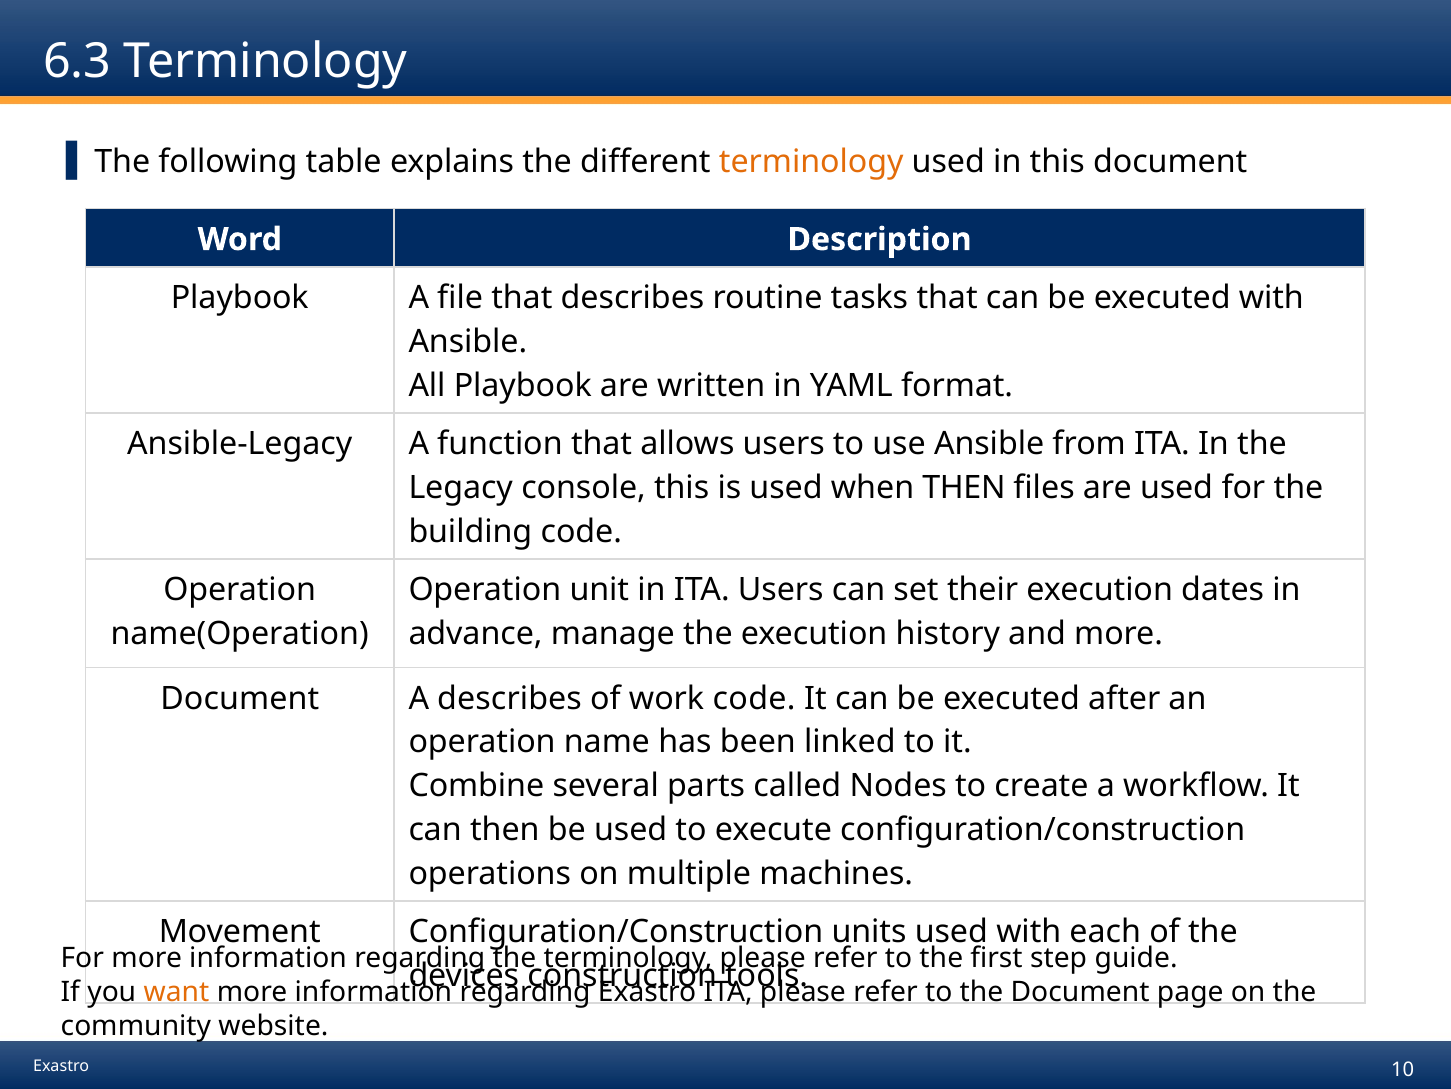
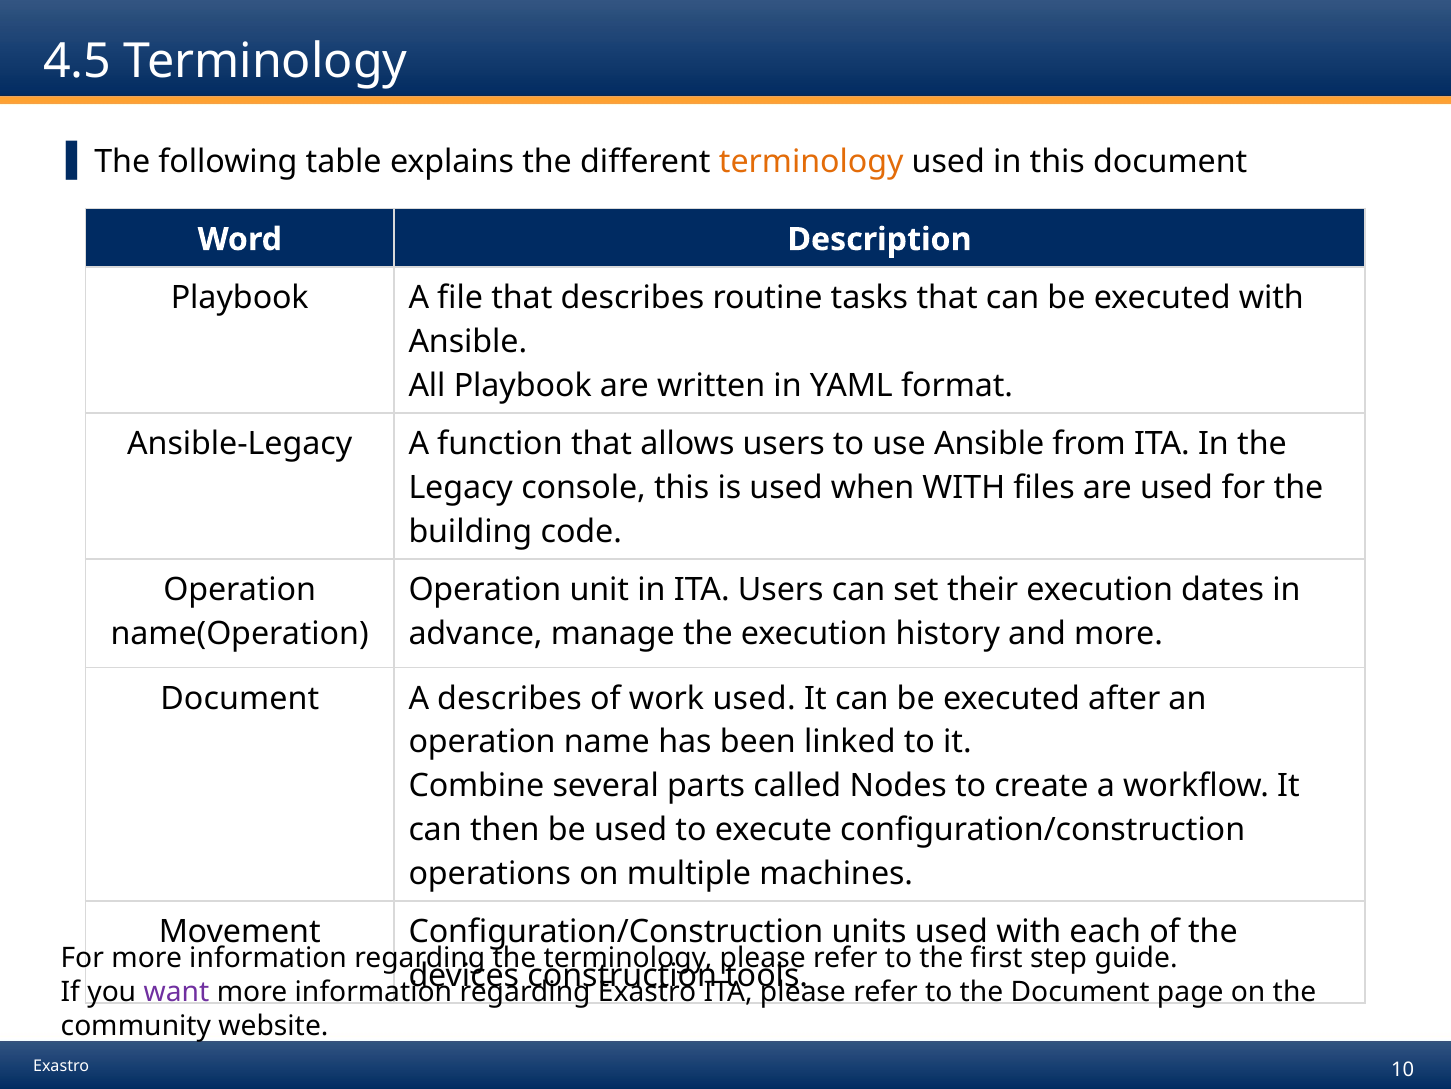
6.3: 6.3 -> 4.5
when THEN: THEN -> WITH
work code: code -> used
want colour: orange -> purple
